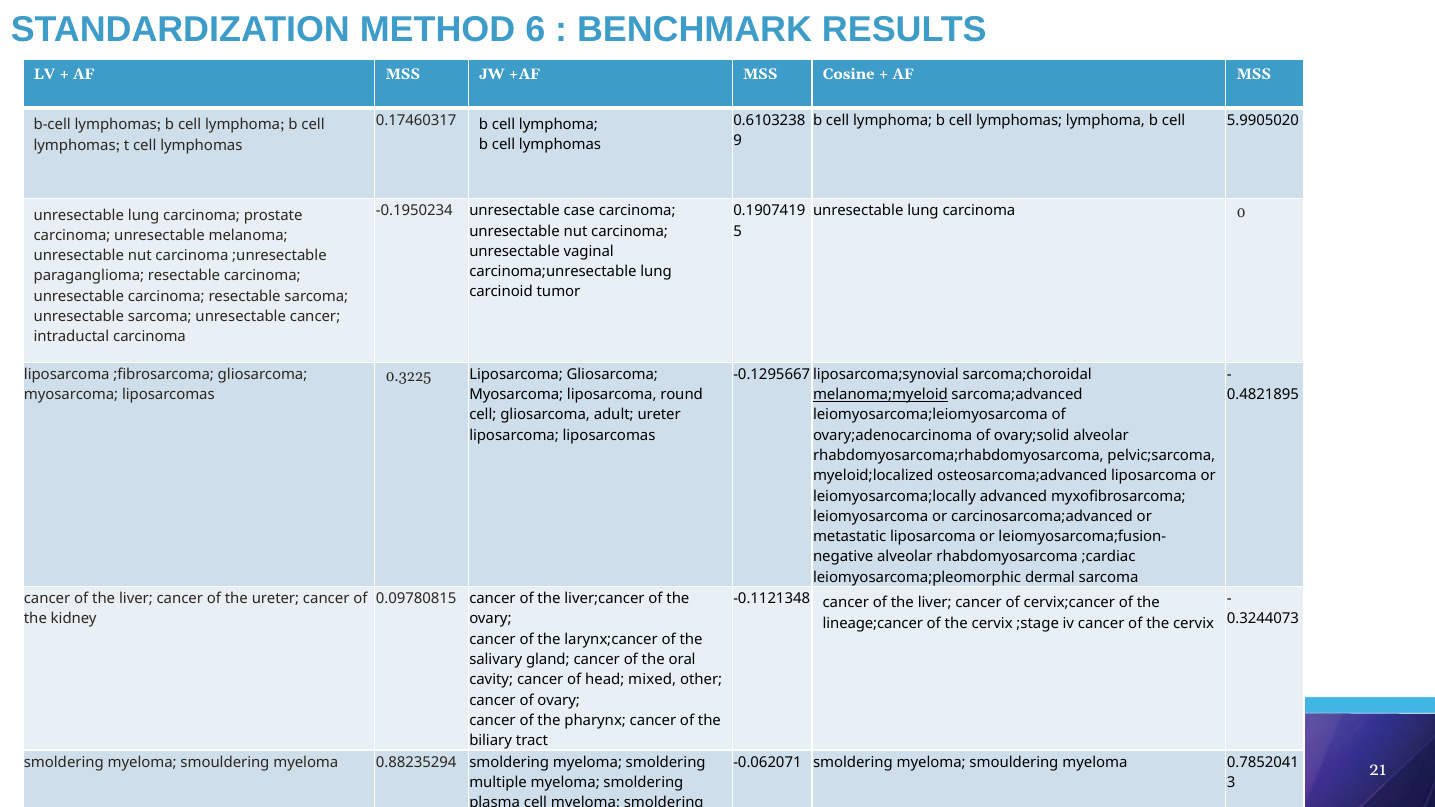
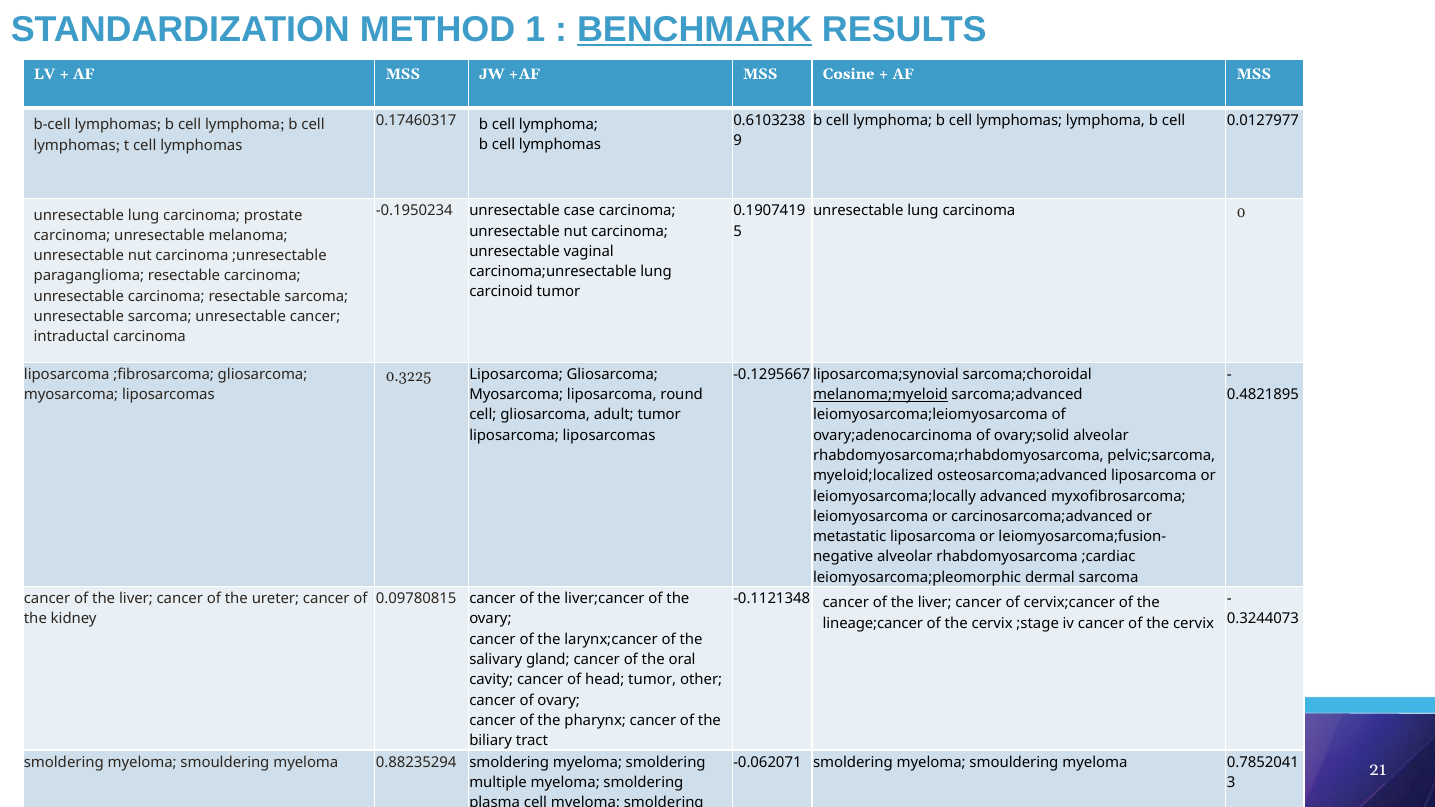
6: 6 -> 1
BENCHMARK underline: none -> present
5.9905020: 5.9905020 -> 0.0127977
adult ureter: ureter -> tumor
head mixed: mixed -> tumor
